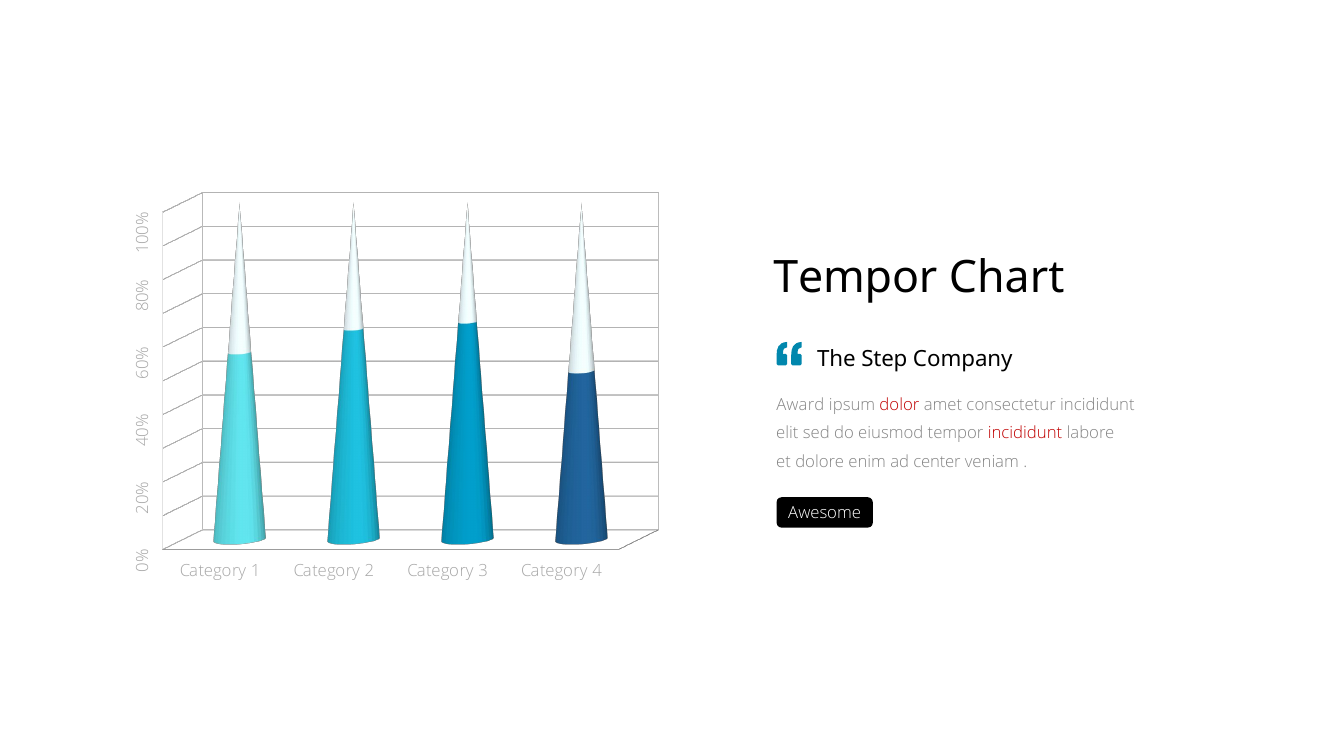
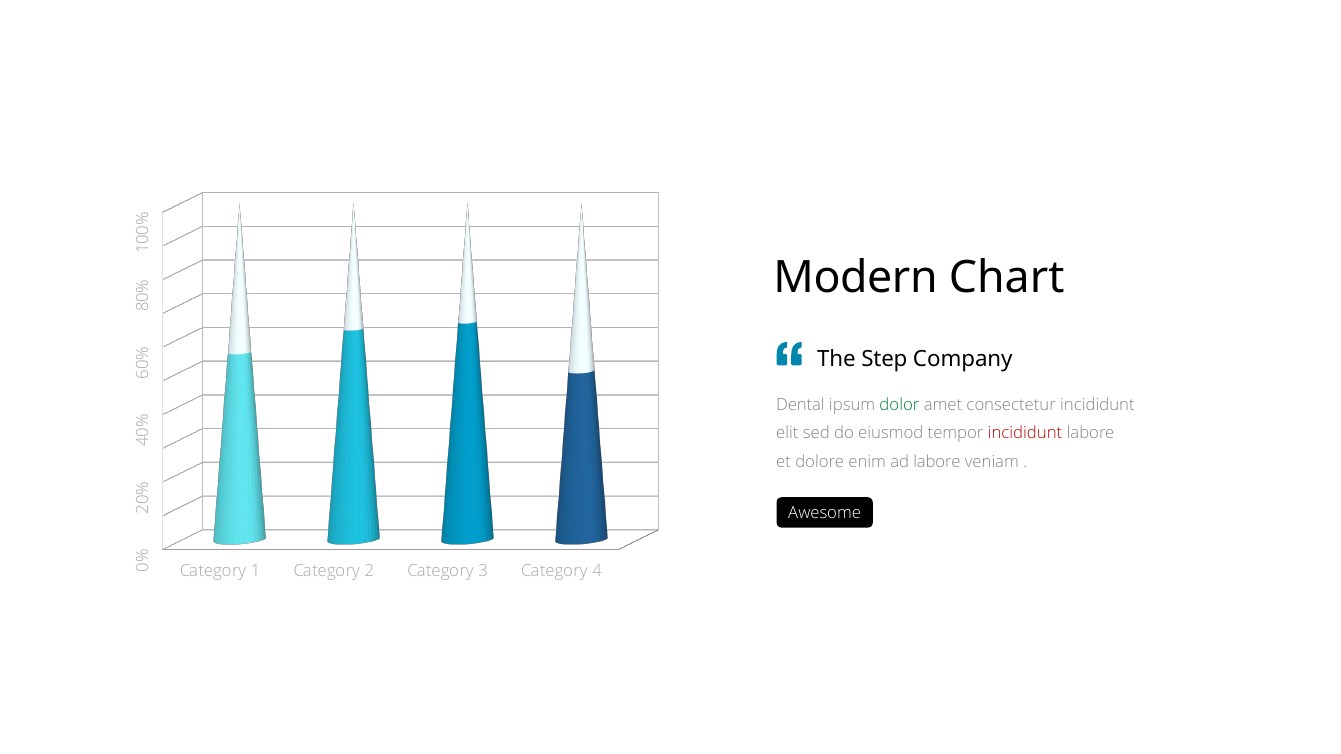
Tempor at (855, 278): Tempor -> Modern
Award: Award -> Dental
dolor colour: red -> green
ad center: center -> labore
